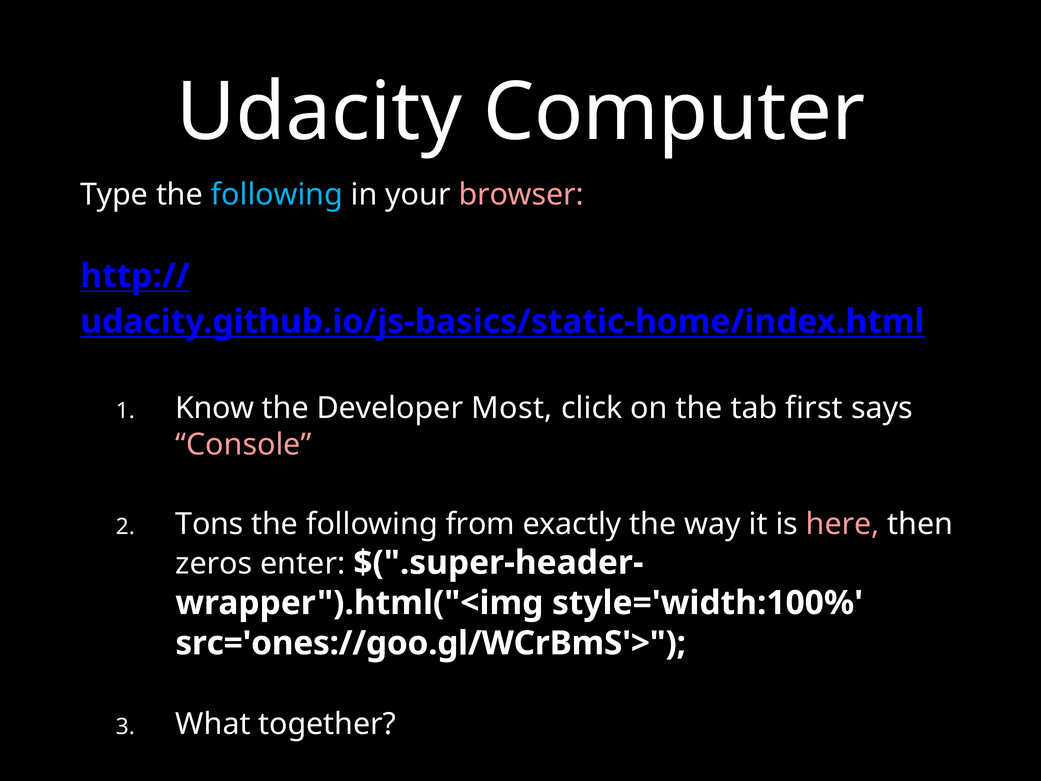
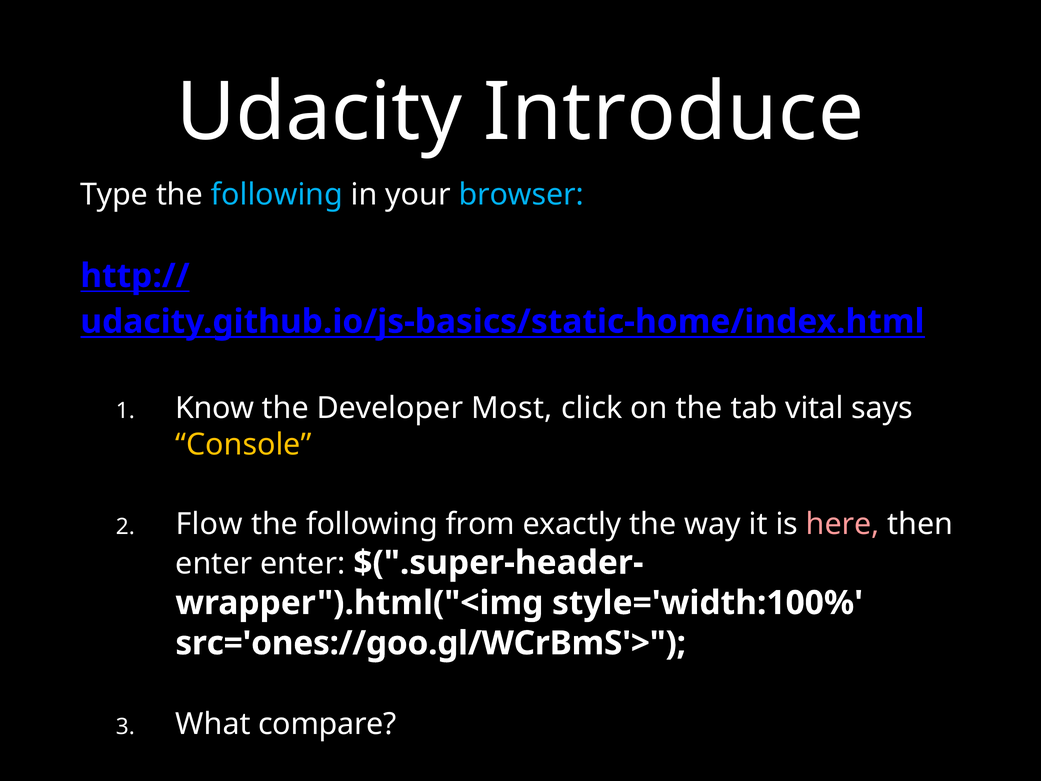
Computer: Computer -> Introduce
browser colour: pink -> light blue
first: first -> vital
Console colour: pink -> yellow
Tons: Tons -> Flow
zeros at (214, 564): zeros -> enter
together: together -> compare
